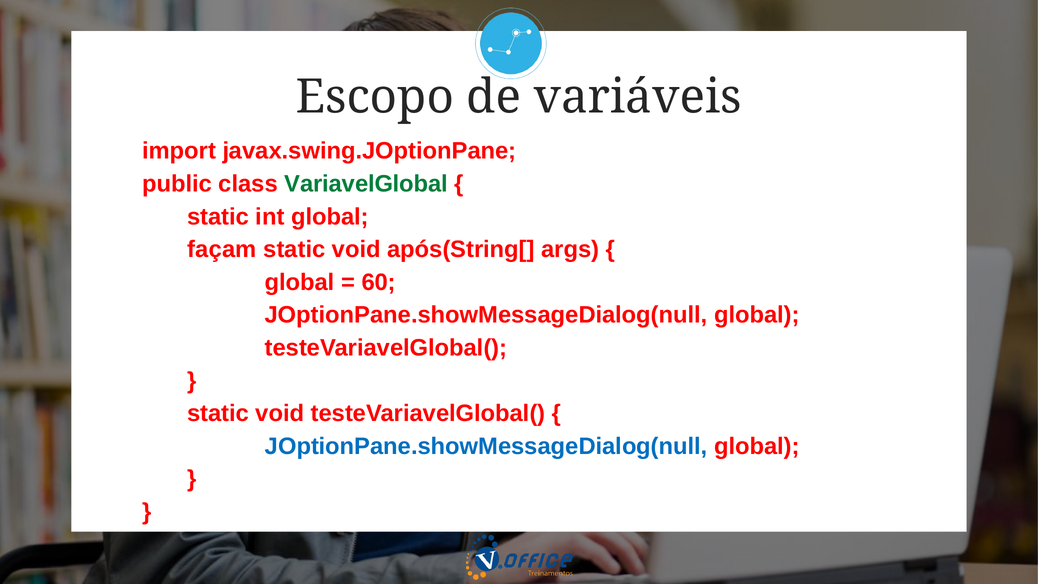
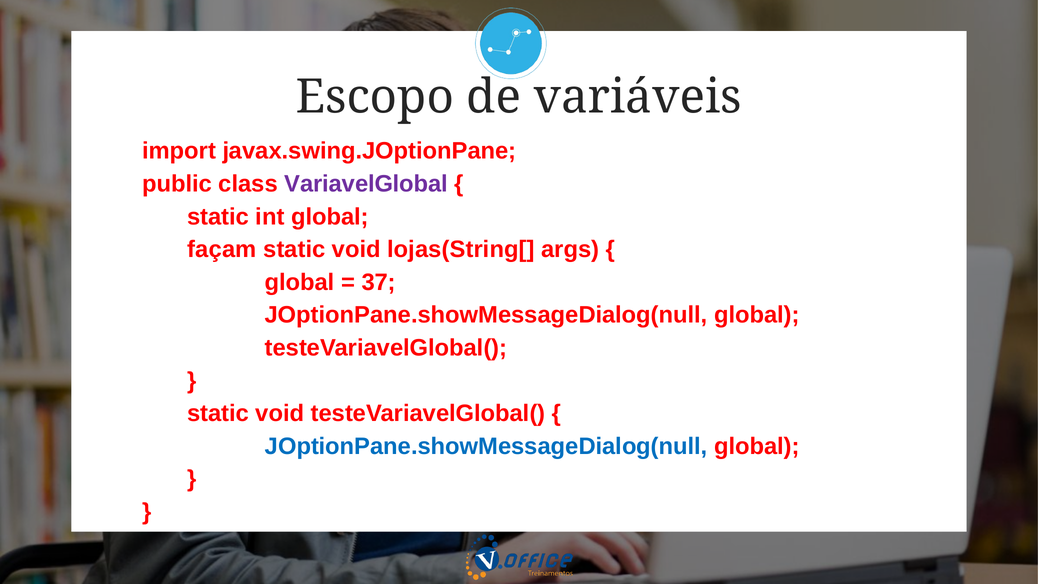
VariavelGlobal colour: green -> purple
após(String[: após(String[ -> lojas(String[
60: 60 -> 37
